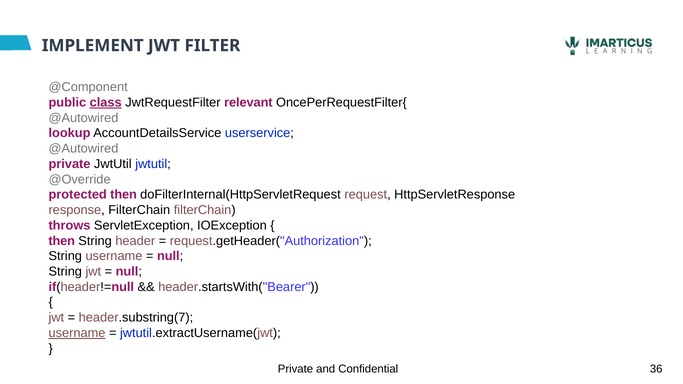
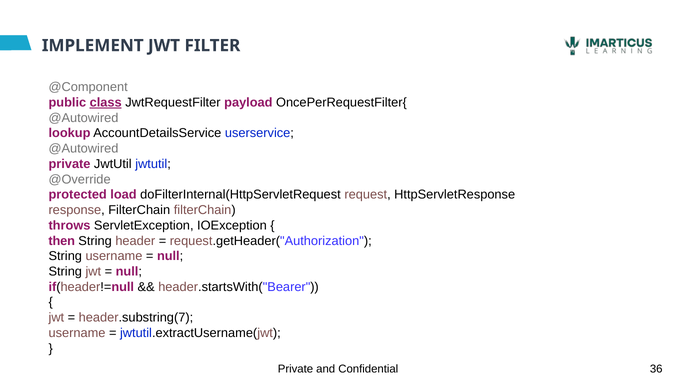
relevant: relevant -> payload
protected then: then -> load
username at (77, 333) underline: present -> none
